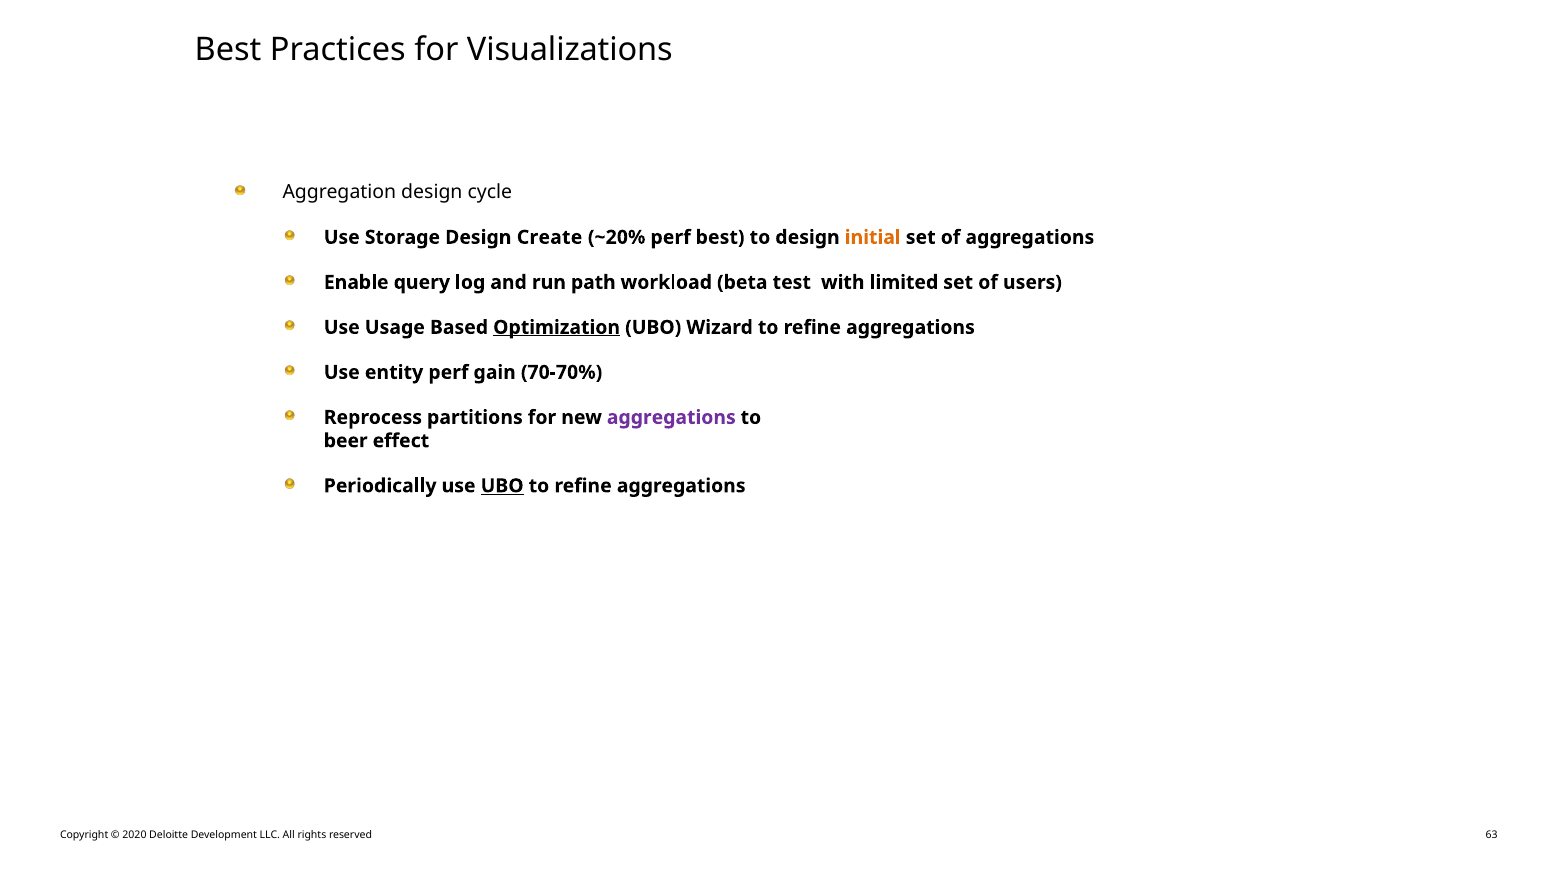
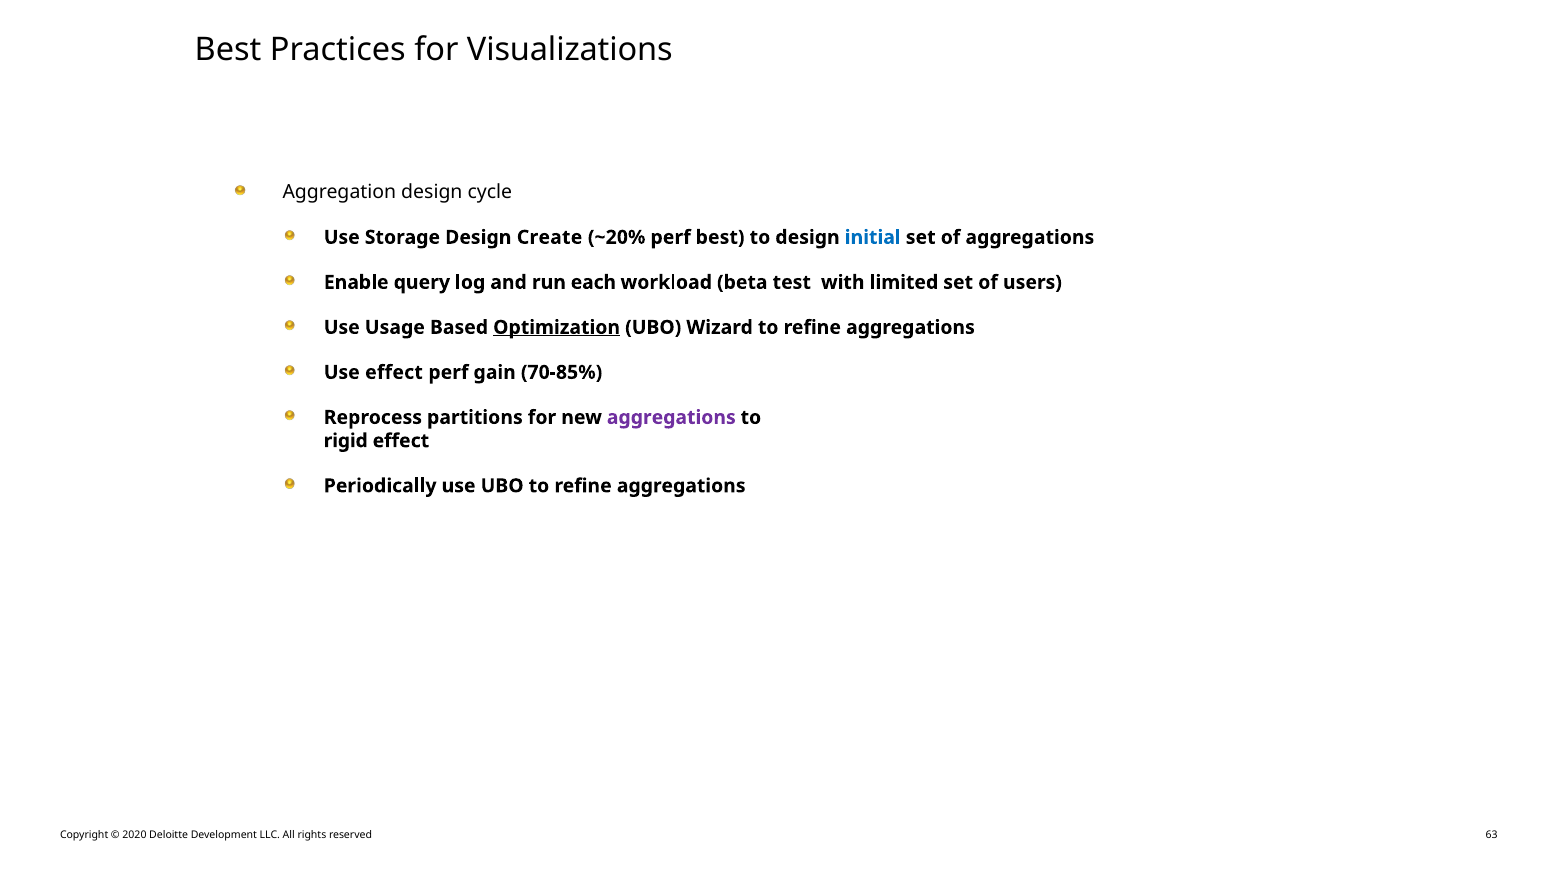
initial colour: orange -> blue
path: path -> each
Use entity: entity -> effect
70-70%: 70-70% -> 70-85%
beer: beer -> rigid
UBO at (502, 485) underline: present -> none
